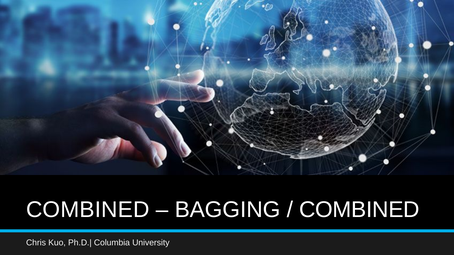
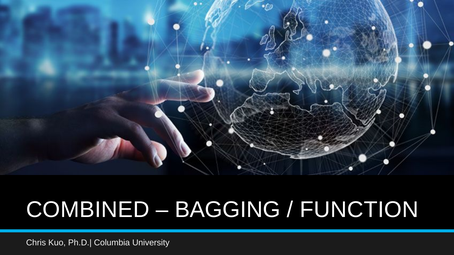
COMBINED at (359, 210): COMBINED -> FUNCTION
